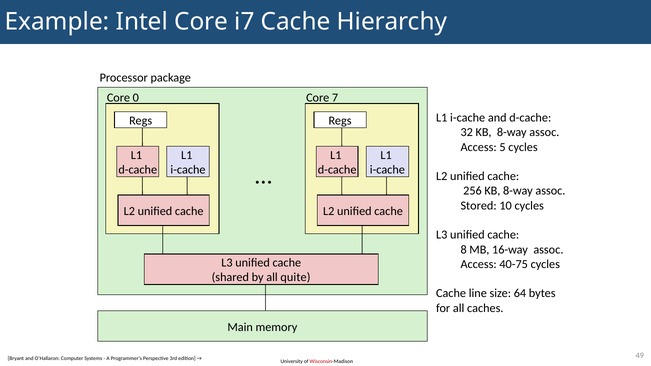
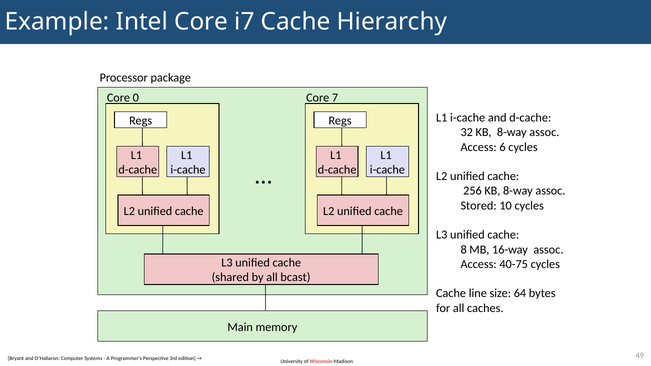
5: 5 -> 6
quite: quite -> bcast
